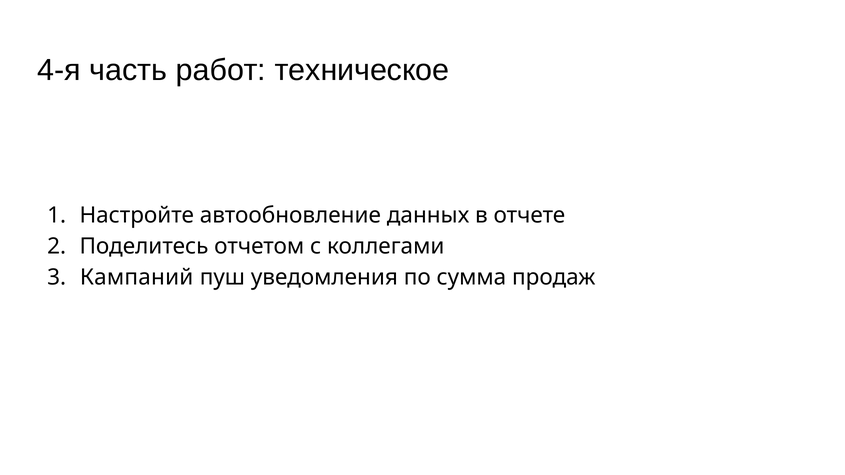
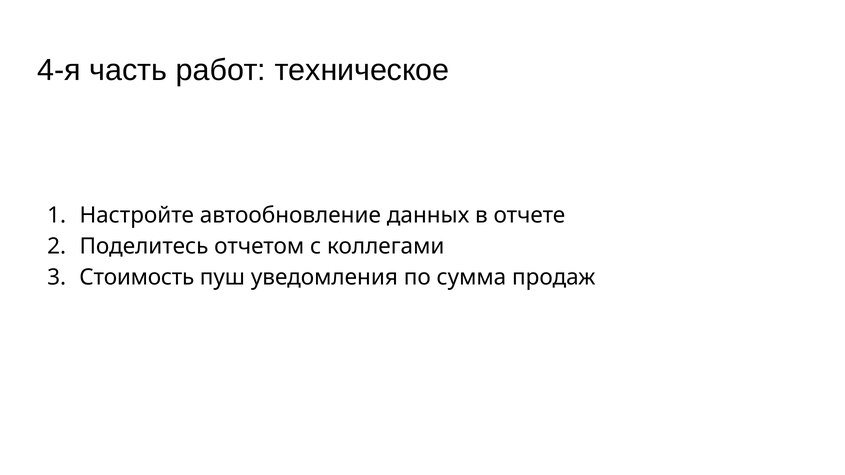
Кампаний: Кампаний -> Стоимость
